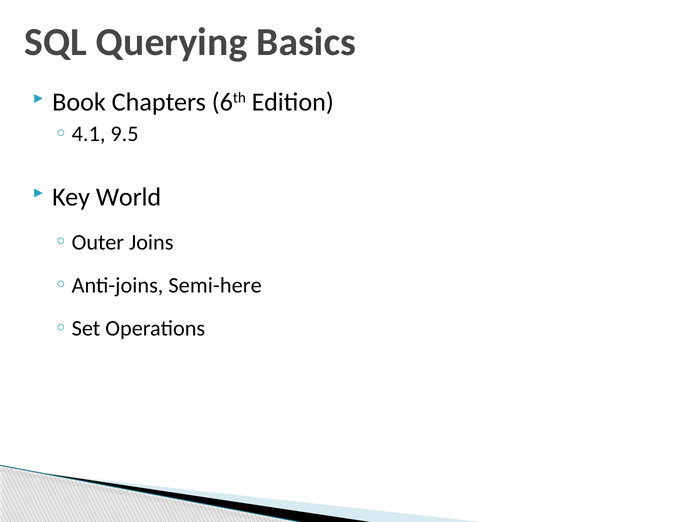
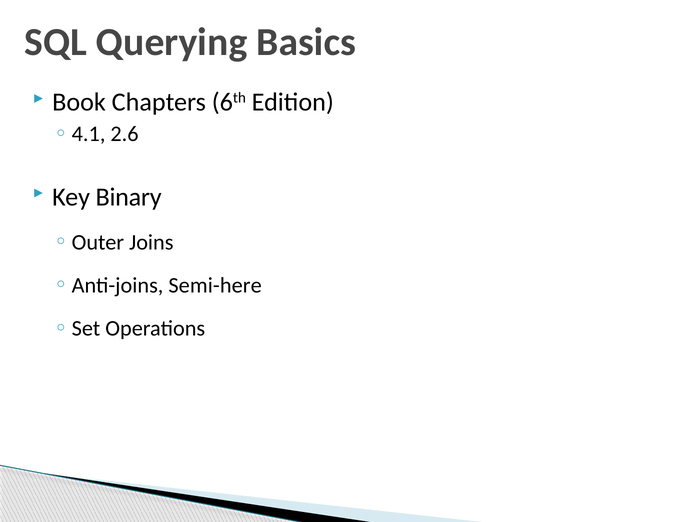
9.5: 9.5 -> 2.6
World: World -> Binary
